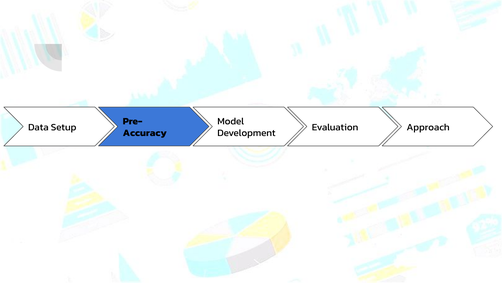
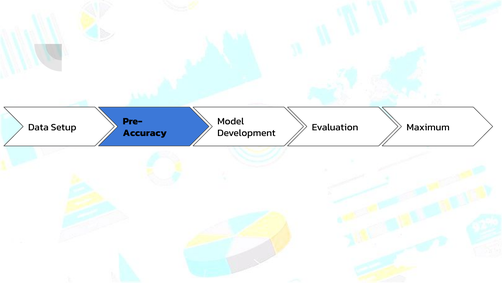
Approach: Approach -> Maximum
